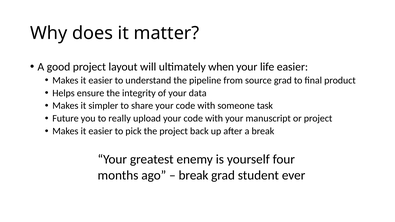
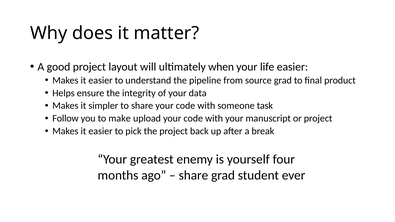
Future: Future -> Follow
really: really -> make
break at (194, 175): break -> share
